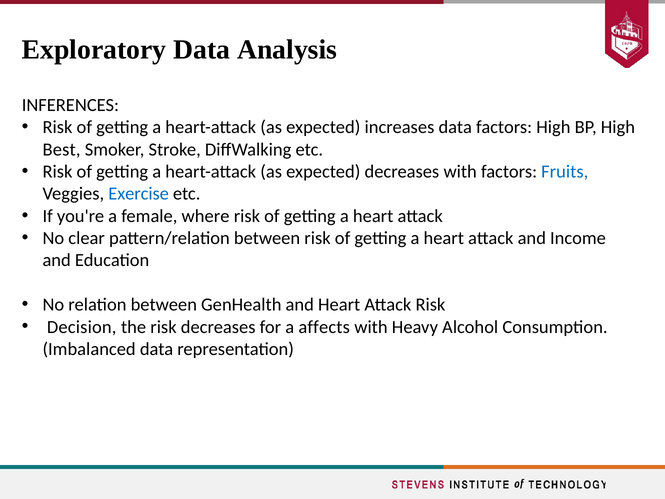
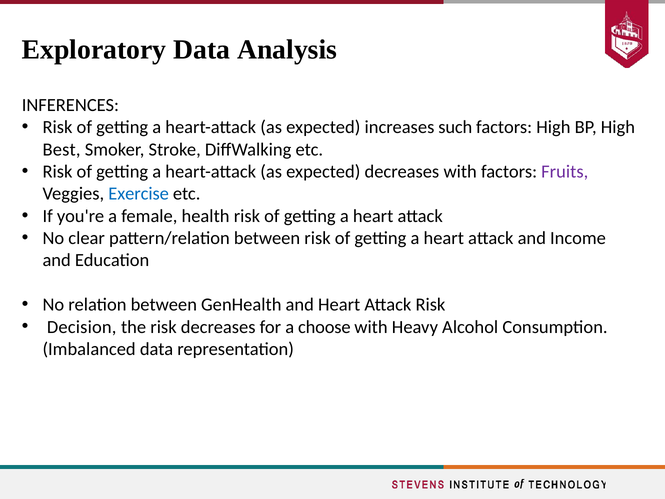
increases data: data -> such
Fruits colour: blue -> purple
where: where -> health
affects: affects -> choose
